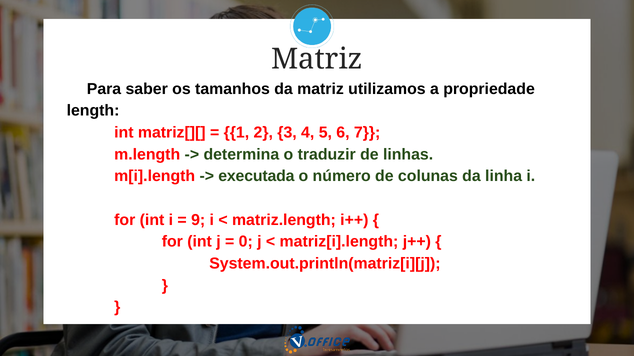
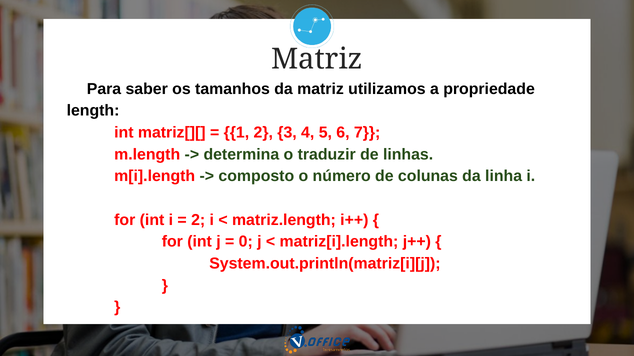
executada: executada -> composto
9 at (198, 220): 9 -> 2
